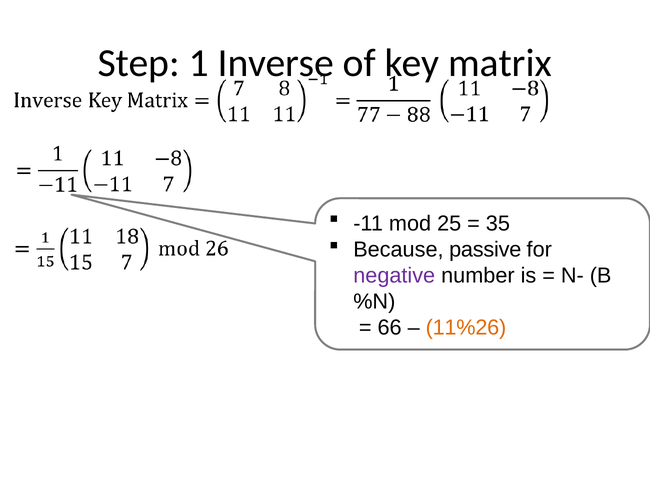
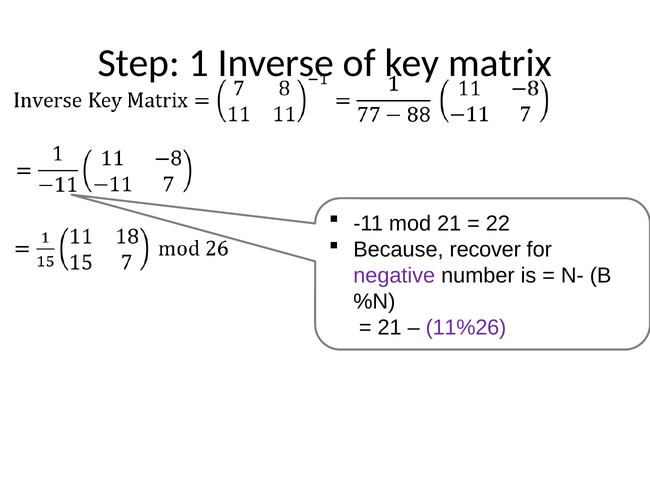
mod 25: 25 -> 21
35: 35 -> 22
passive: passive -> recover
66 at (390, 327): 66 -> 21
11%26 colour: orange -> purple
